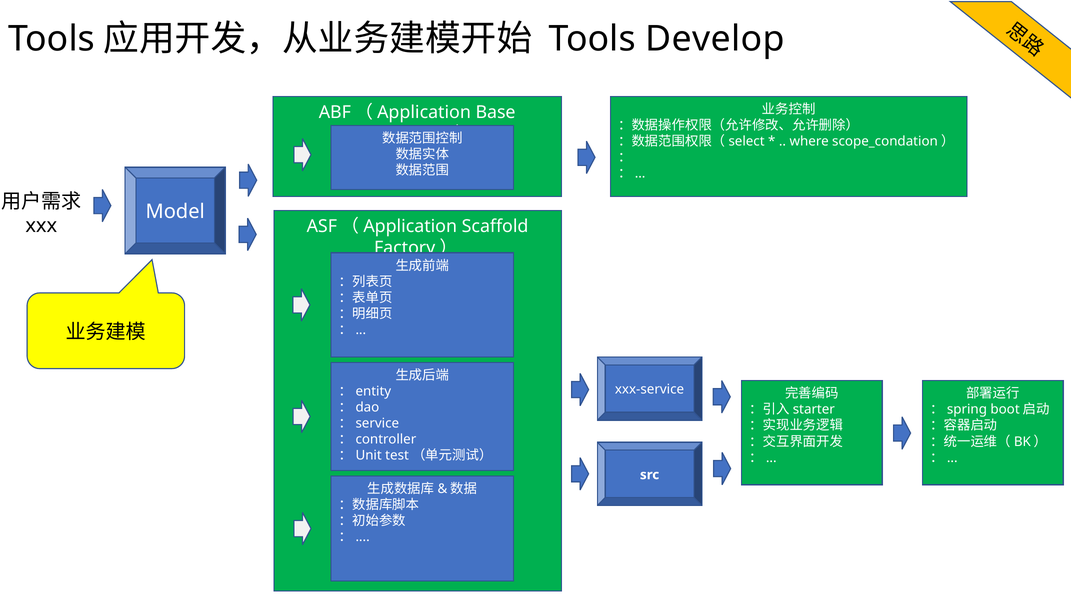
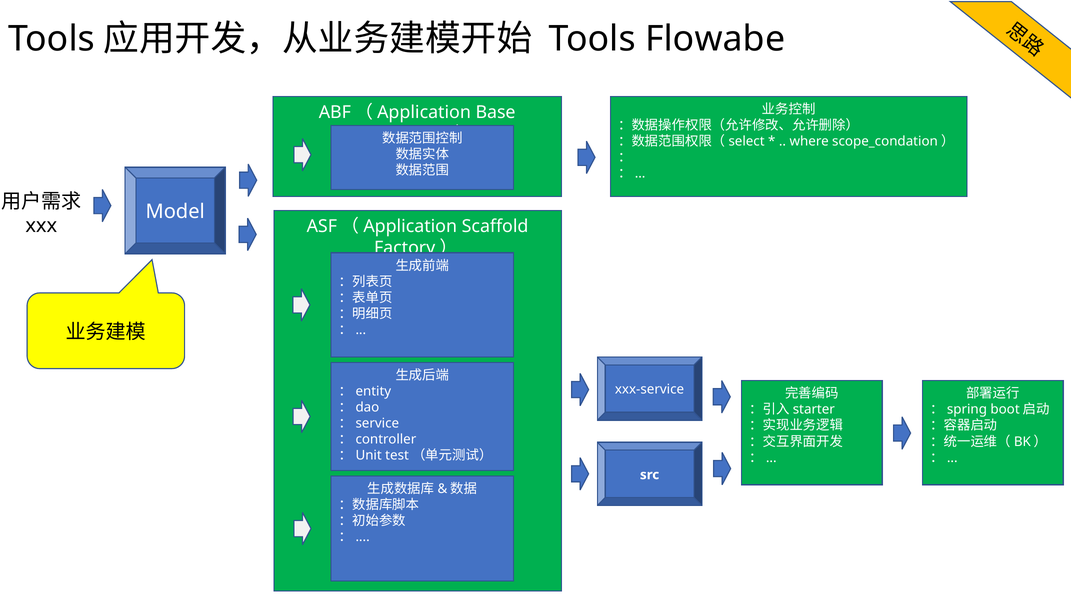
Develop: Develop -> Flowabe
